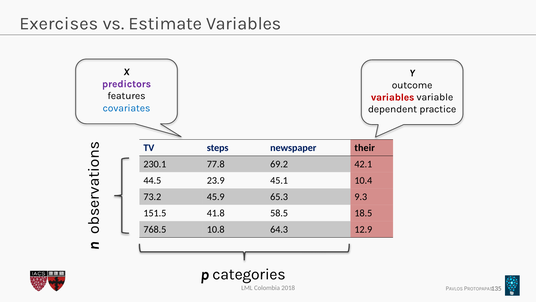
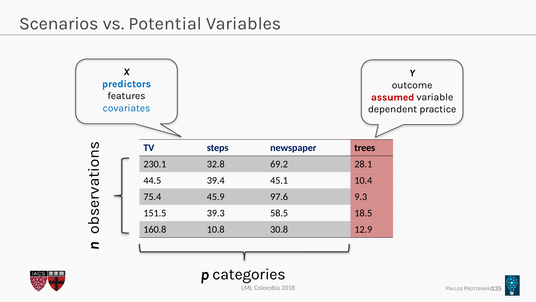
Exercises: Exercises -> Scenarios
Estimate: Estimate -> Potential
predictors colour: purple -> blue
variables at (393, 97): variables -> assumed
their: their -> trees
77.8: 77.8 -> 32.8
42.1: 42.1 -> 28.1
23.9: 23.9 -> 39.4
73.2: 73.2 -> 75.4
65.3: 65.3 -> 97.6
41.8: 41.8 -> 39.3
768.5: 768.5 -> 160.8
64.3: 64.3 -> 30.8
